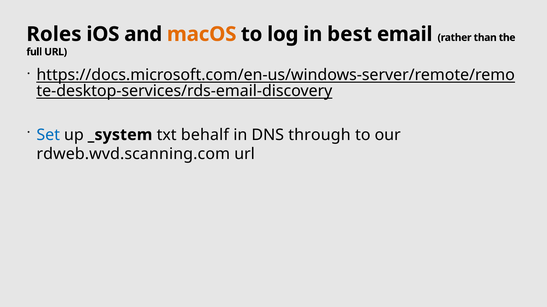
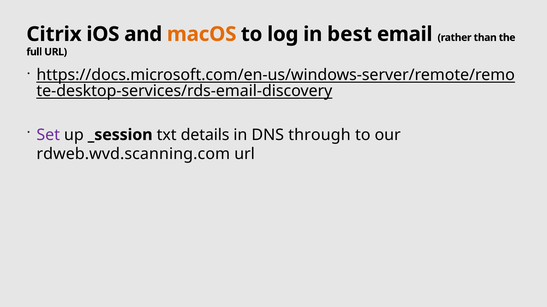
Roles: Roles -> Citrix
Set colour: blue -> purple
_system: _system -> _session
behalf: behalf -> details
